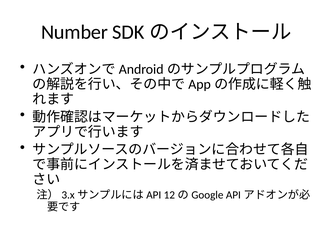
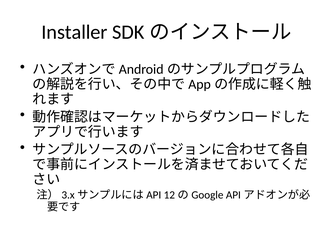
Number: Number -> Installer
